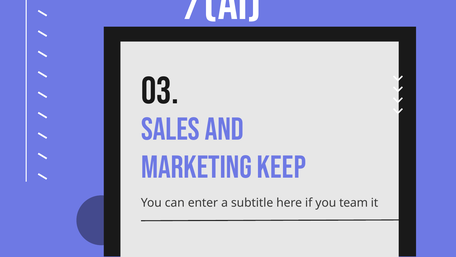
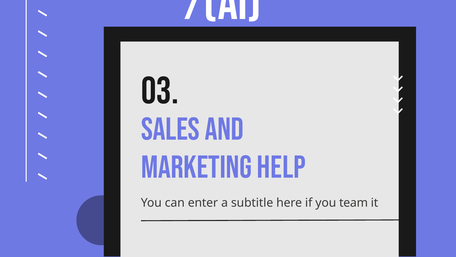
KEEP: KEEP -> HELP
